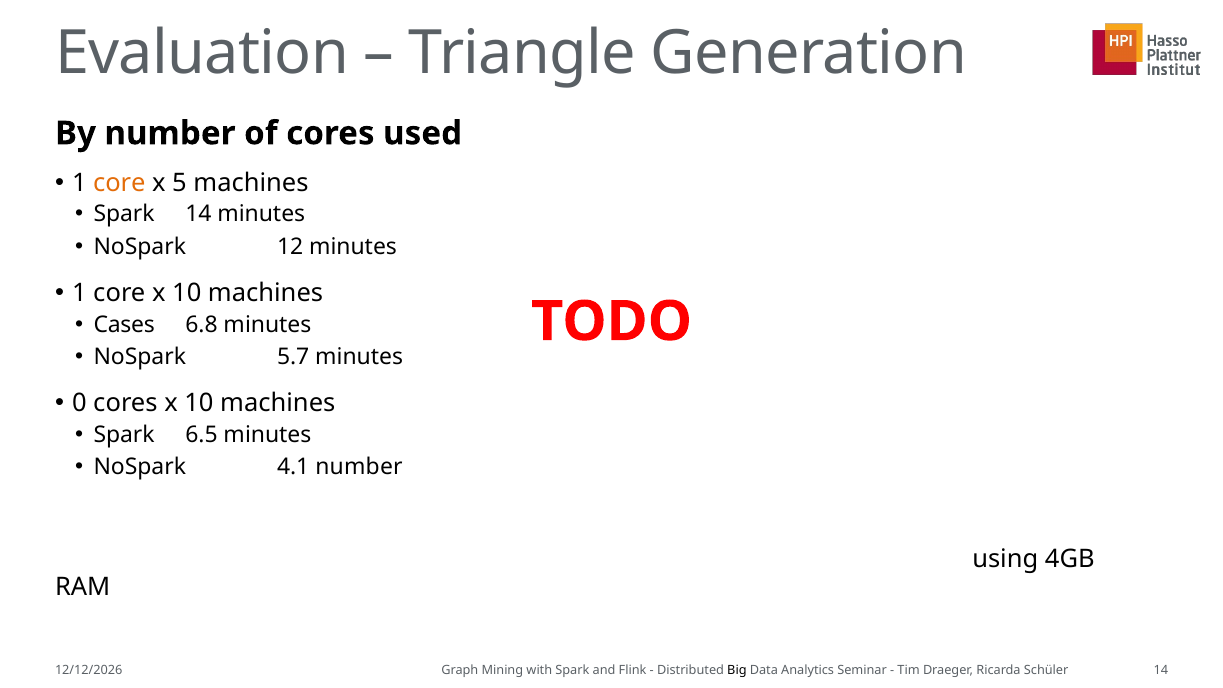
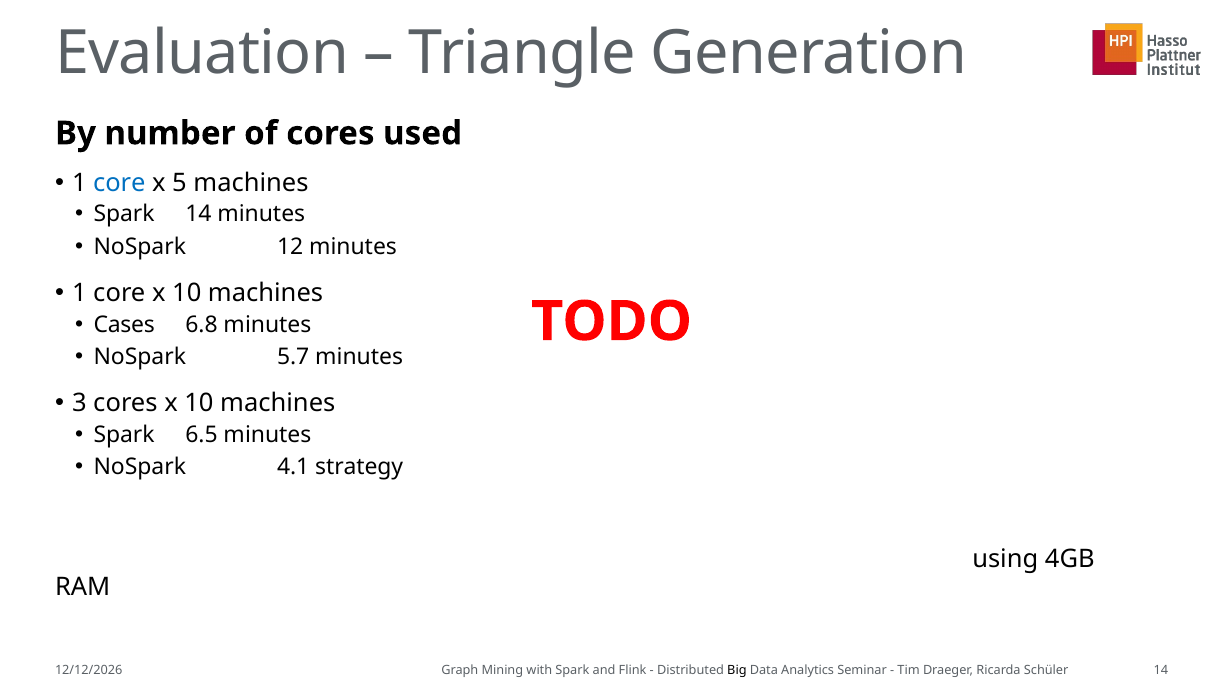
core at (119, 183) colour: orange -> blue
0: 0 -> 3
4.1 number: number -> strategy
